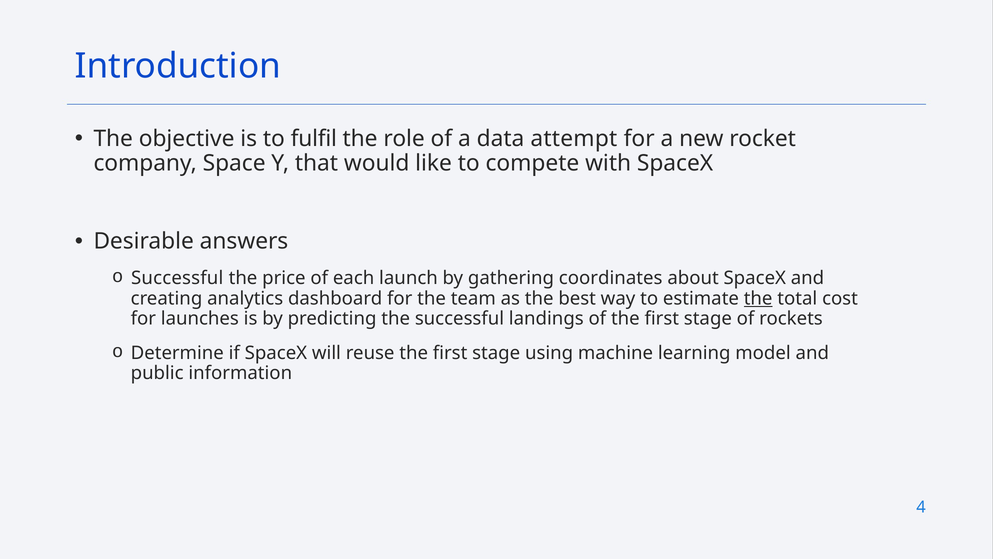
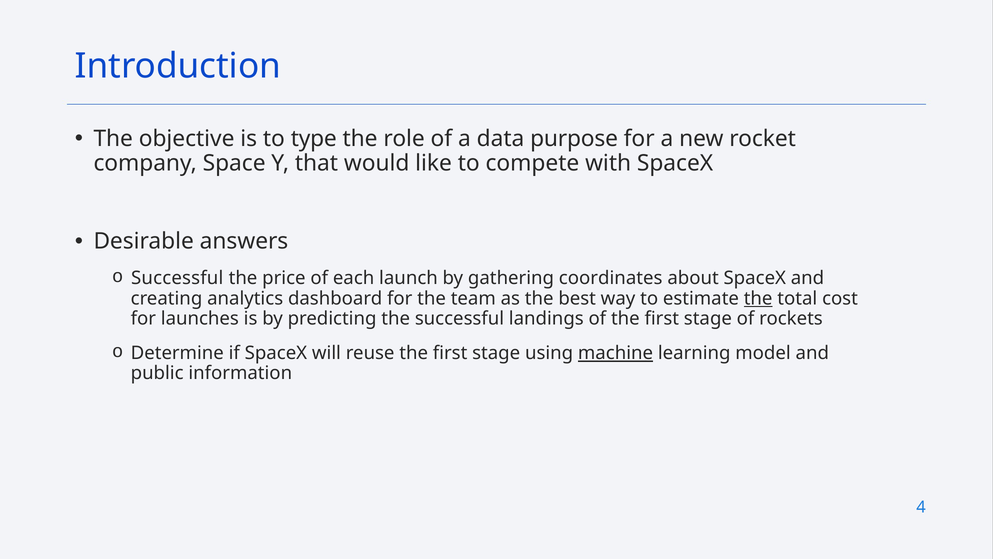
fulfil: fulfil -> type
attempt: attempt -> purpose
machine underline: none -> present
